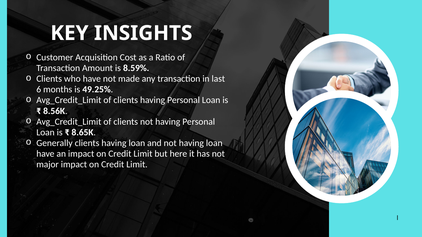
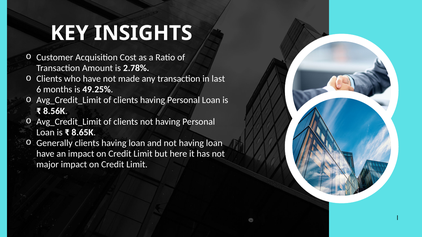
8.59%: 8.59% -> 2.78%
